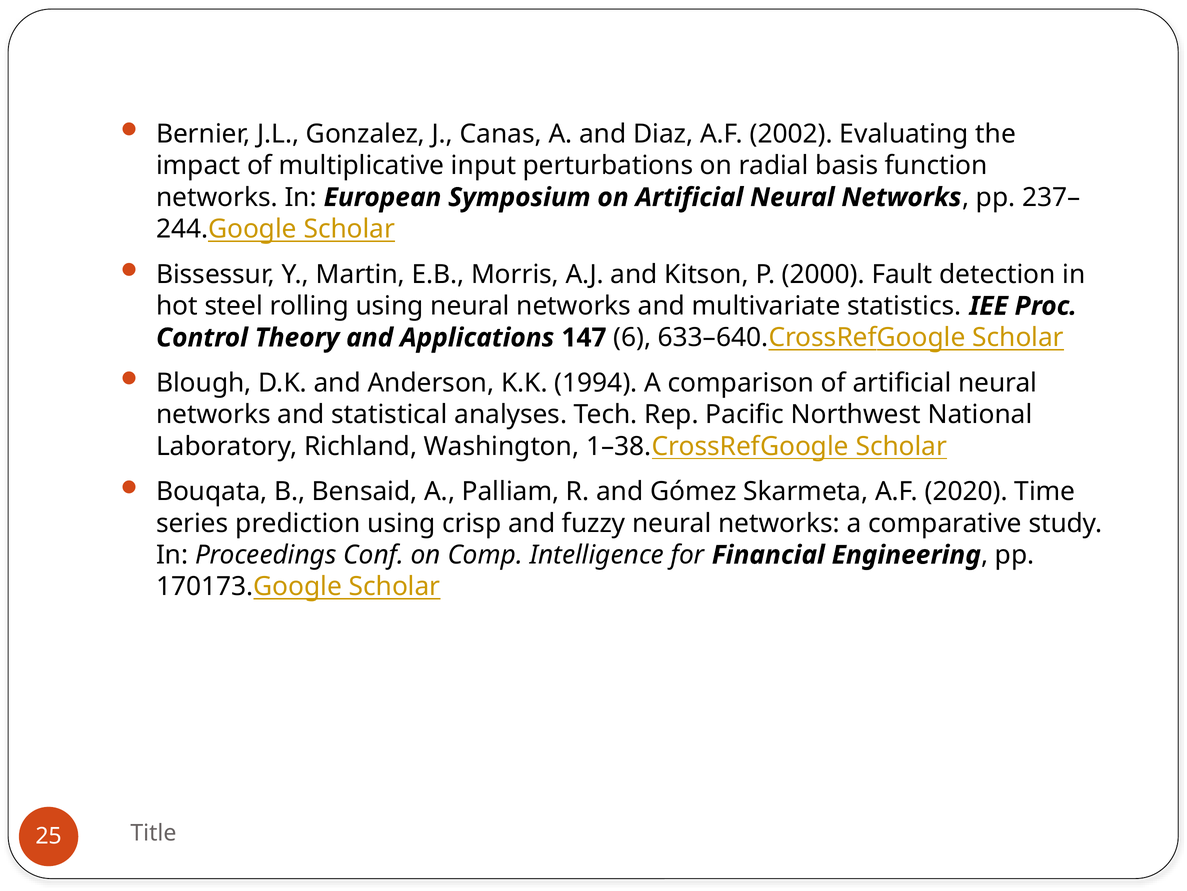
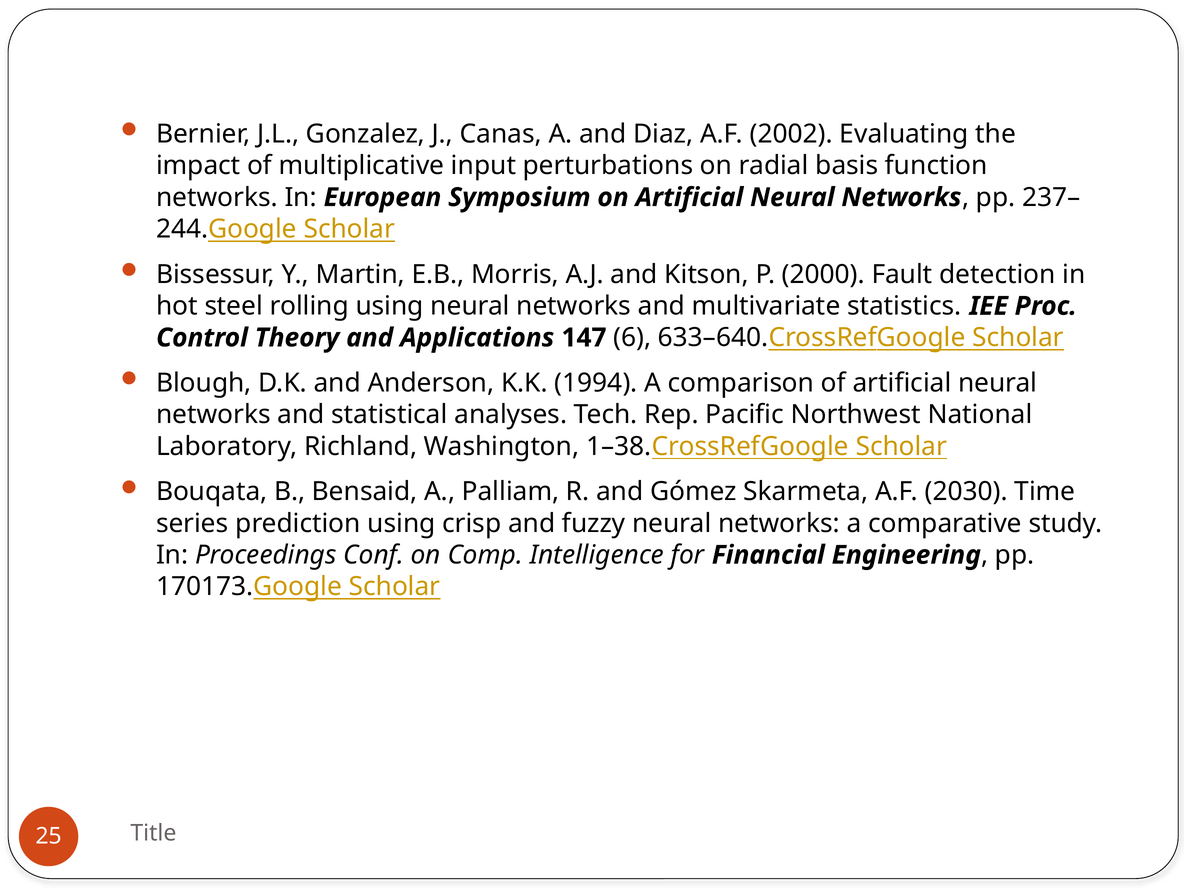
2020: 2020 -> 2030
